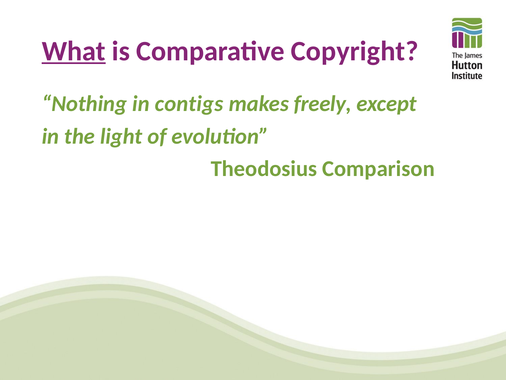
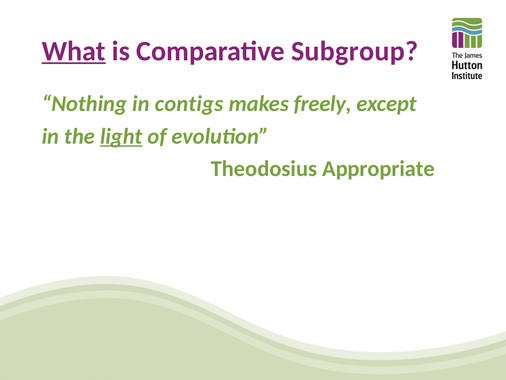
Copyright: Copyright -> Subgroup
light underline: none -> present
Comparison: Comparison -> Appropriate
